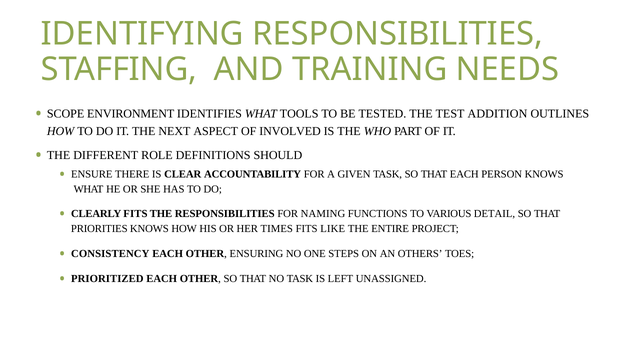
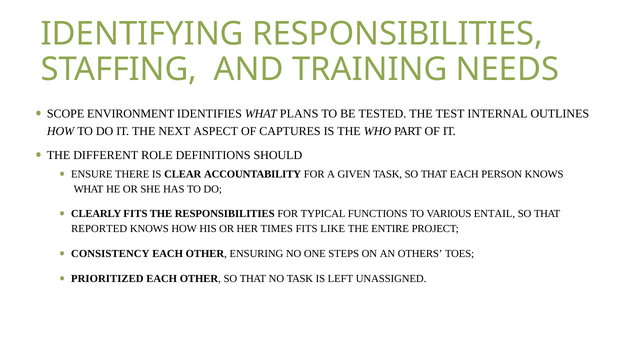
TOOLS: TOOLS -> PLANS
ADDITION: ADDITION -> INTERNAL
INVOLVED: INVOLVED -> CAPTURES
NAMING: NAMING -> TYPICAL
DETAIL: DETAIL -> ENTAIL
PRIORITIES: PRIORITIES -> REPORTED
